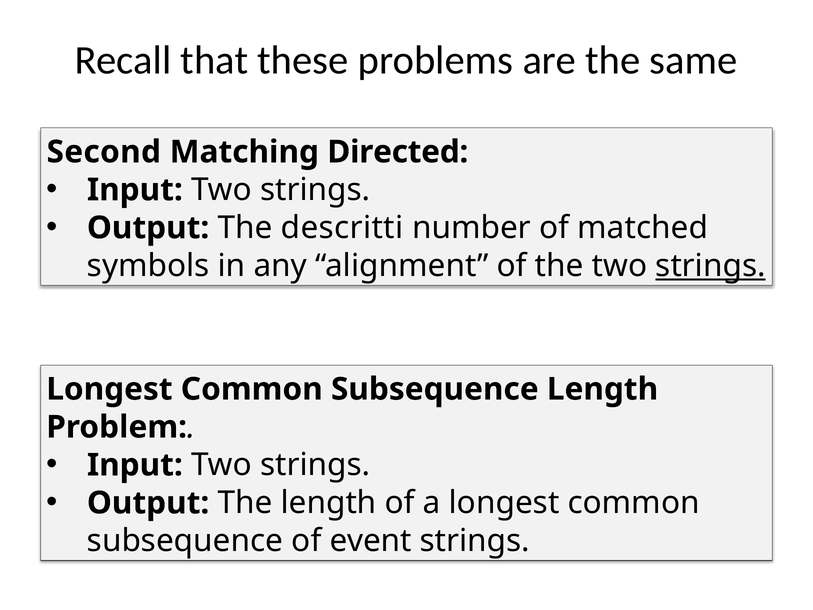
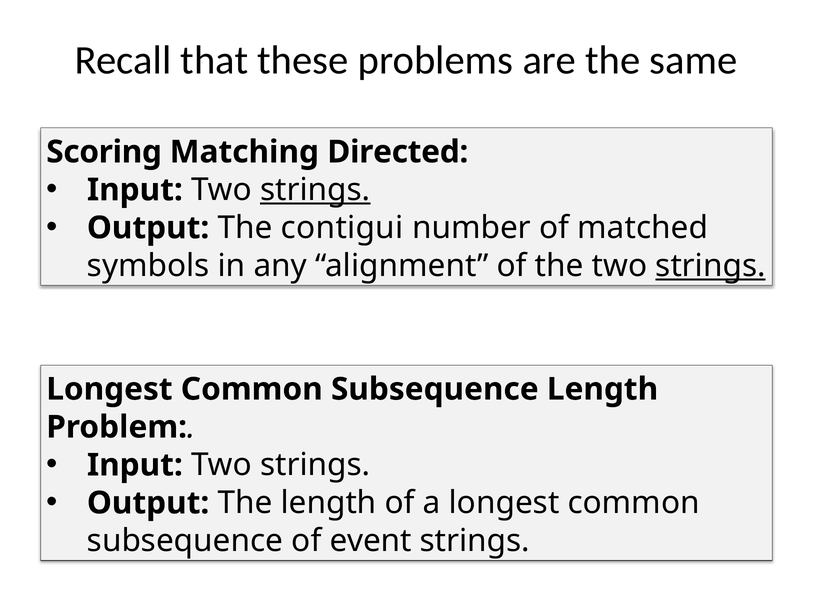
Second: Second -> Scoring
strings at (315, 190) underline: none -> present
descritti: descritti -> contigui
